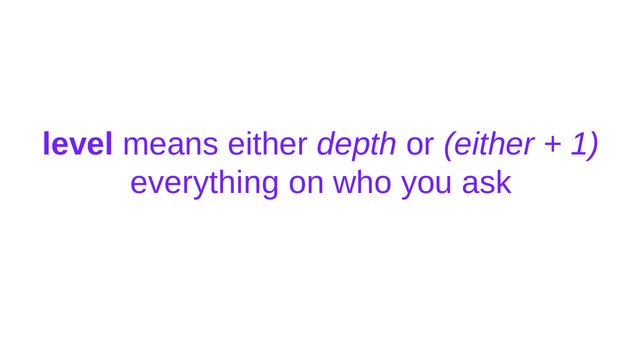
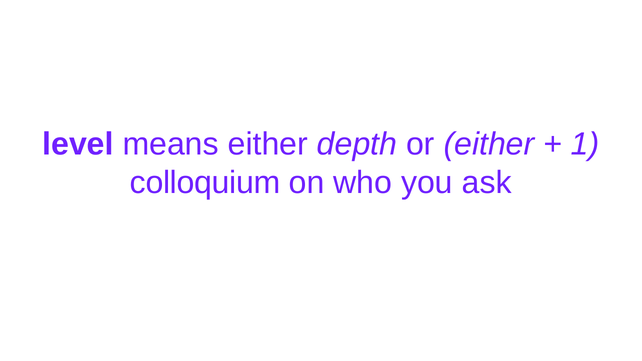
everything: everything -> colloquium
